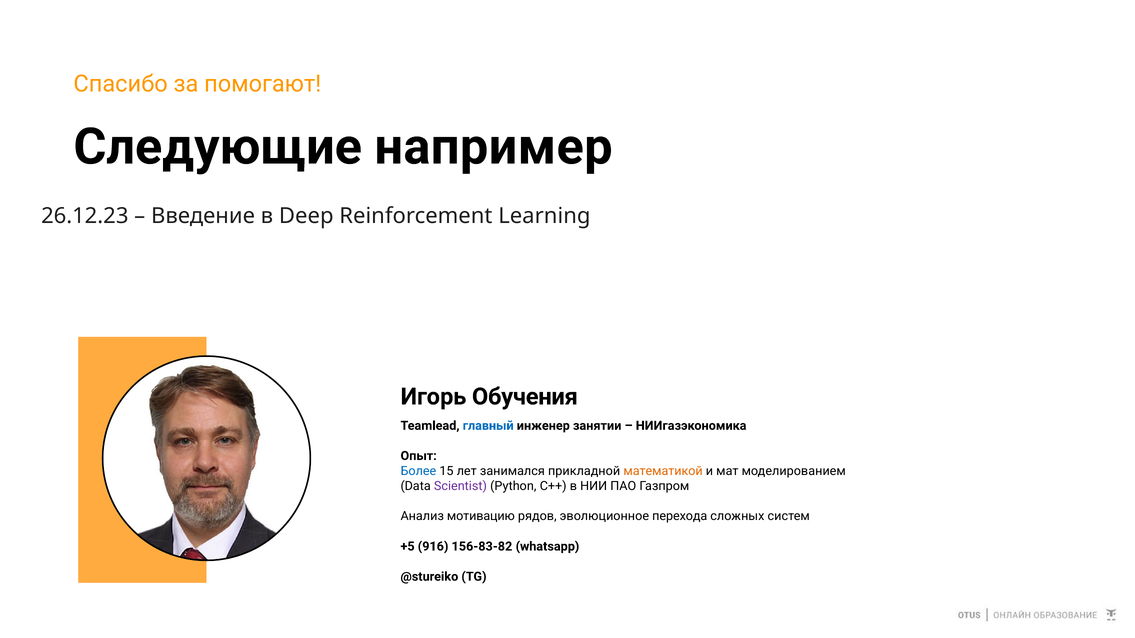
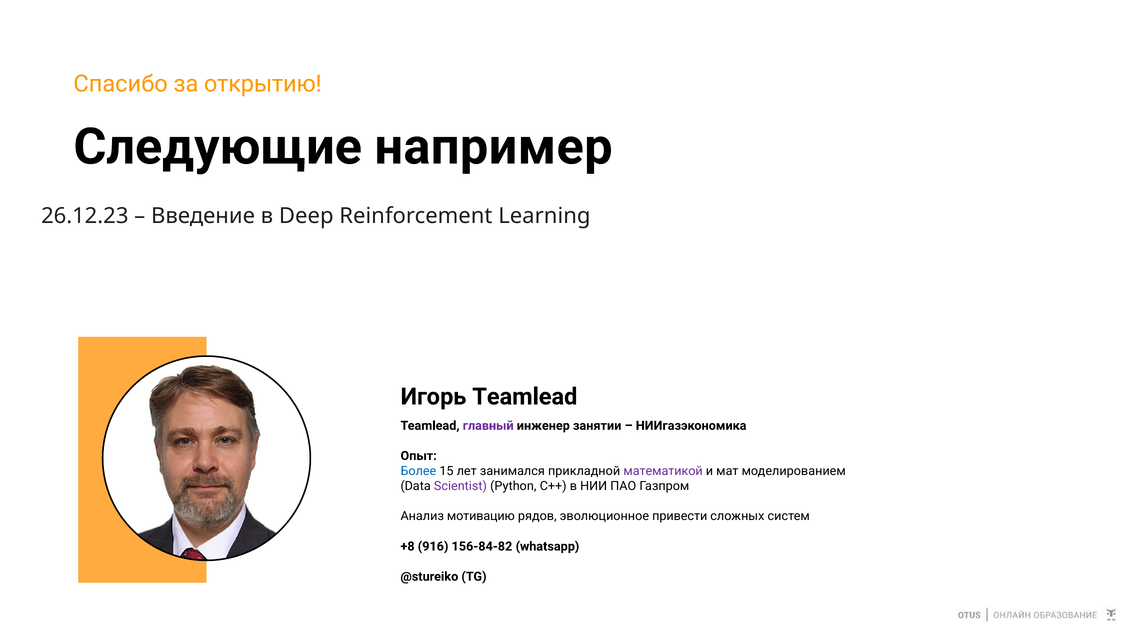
помогают: помогают -> открытию
Игорь Обучения: Обучения -> Teamlead
главный colour: blue -> purple
математикой colour: orange -> purple
перехода: перехода -> привести
+5: +5 -> +8
156-83-82: 156-83-82 -> 156-84-82
